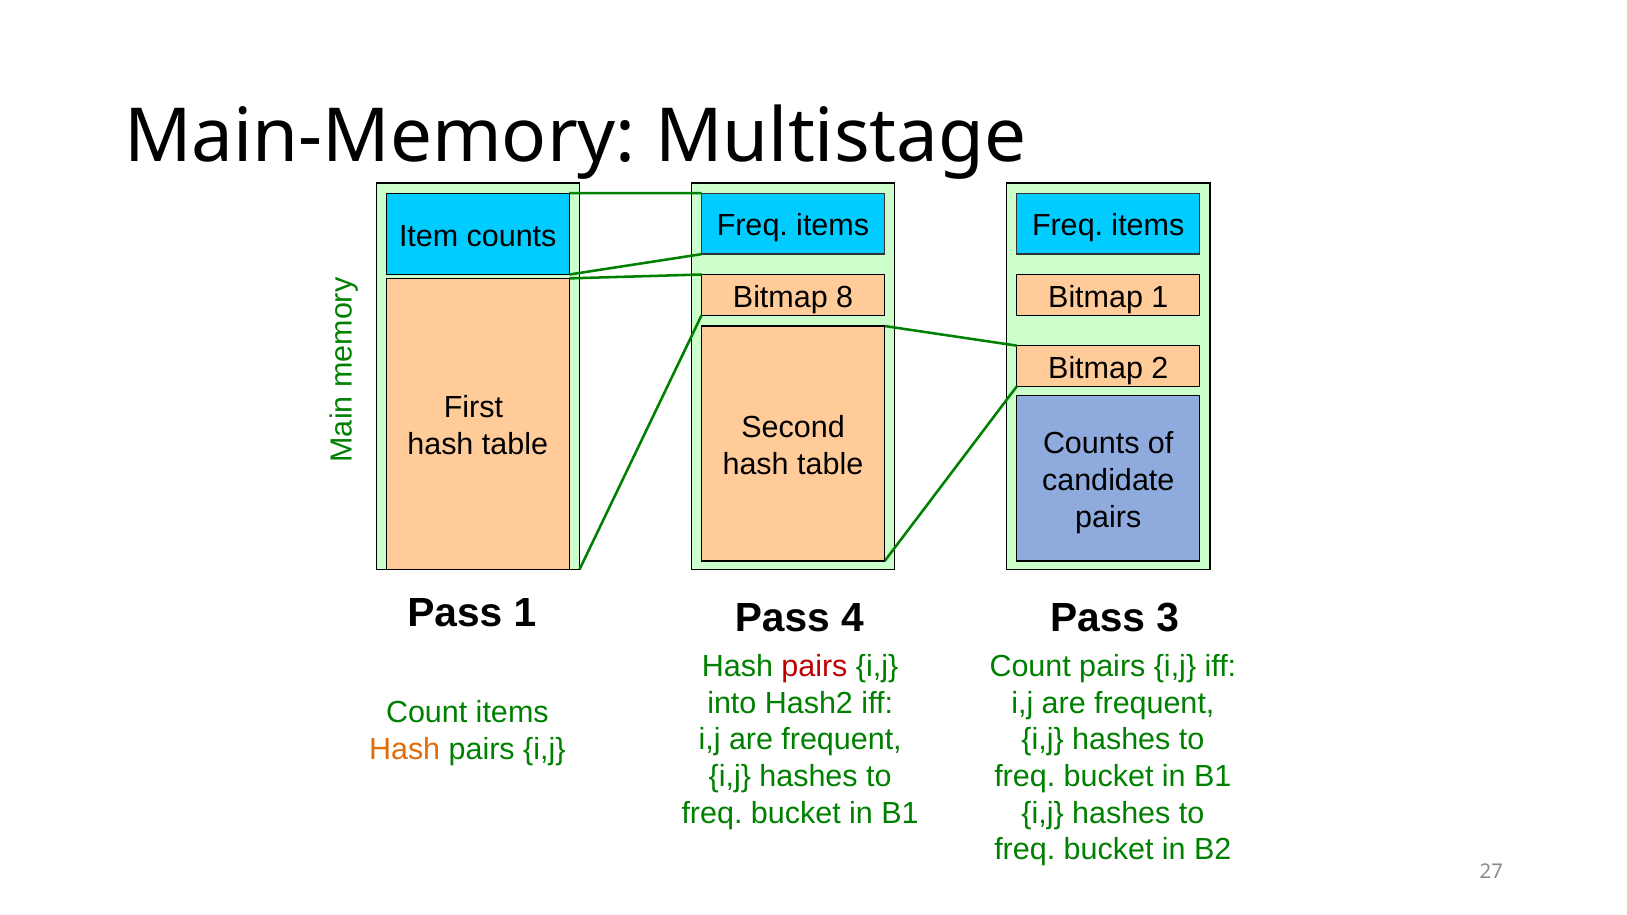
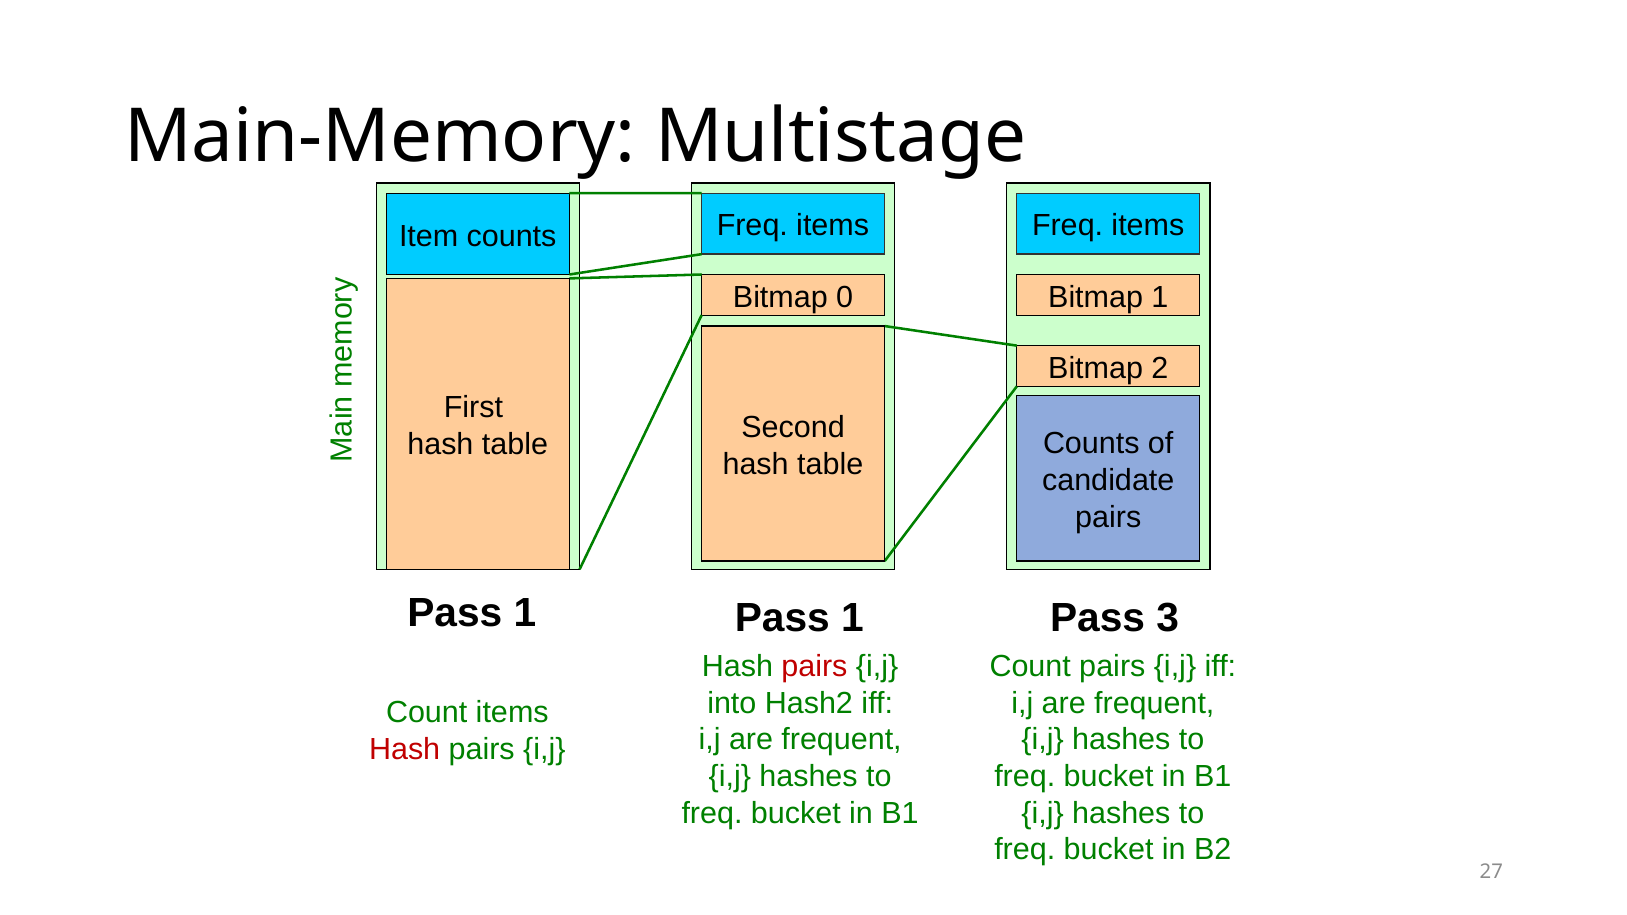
8: 8 -> 0
1 Pass 4: 4 -> 1
Hash at (405, 750) colour: orange -> red
